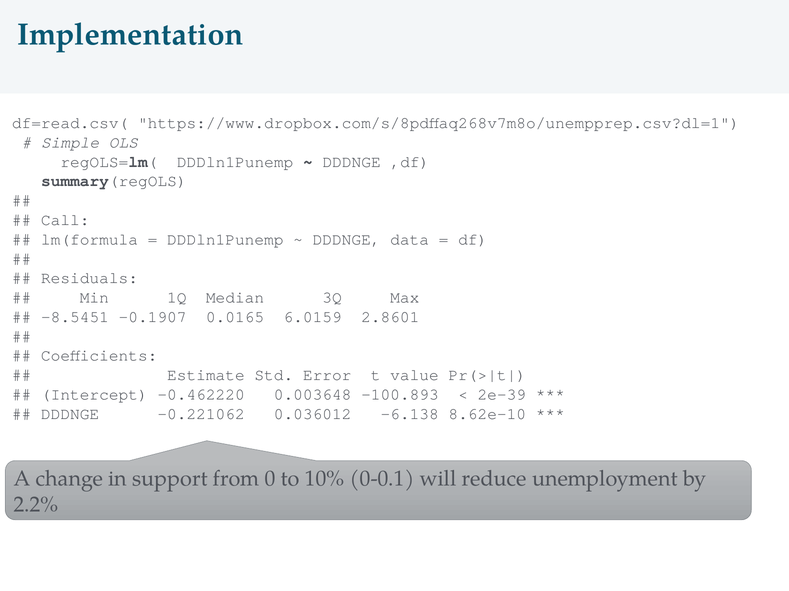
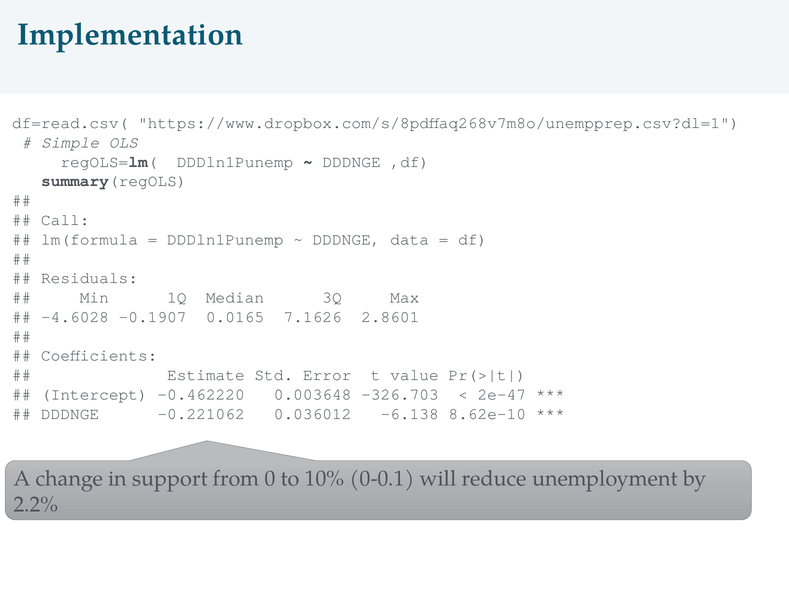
-8.5451: -8.5451 -> -4.6028
6.0159: 6.0159 -> 7.1626
-100.893: -100.893 -> -326.703
2e-39: 2e-39 -> 2e-47
